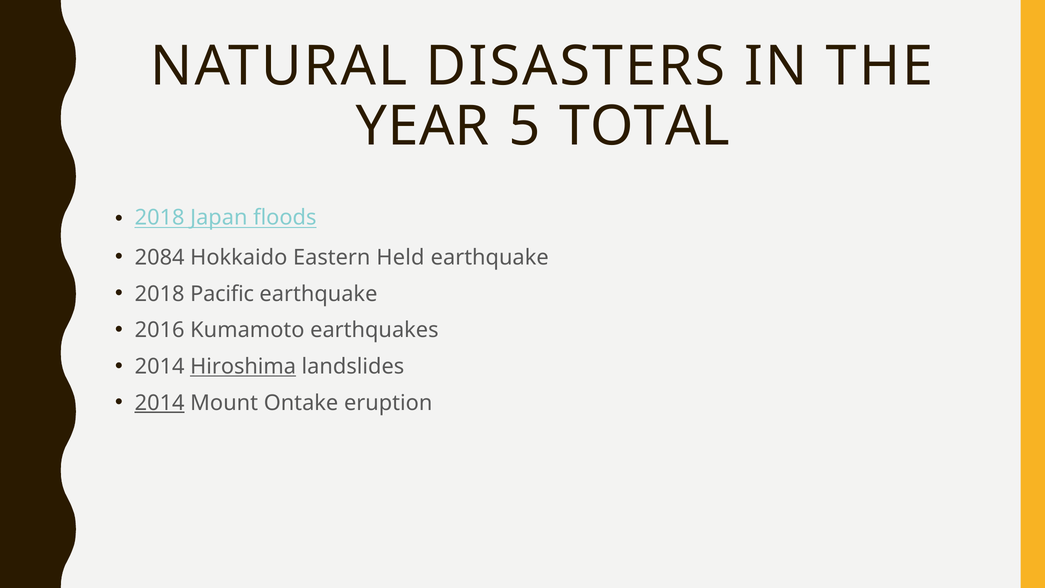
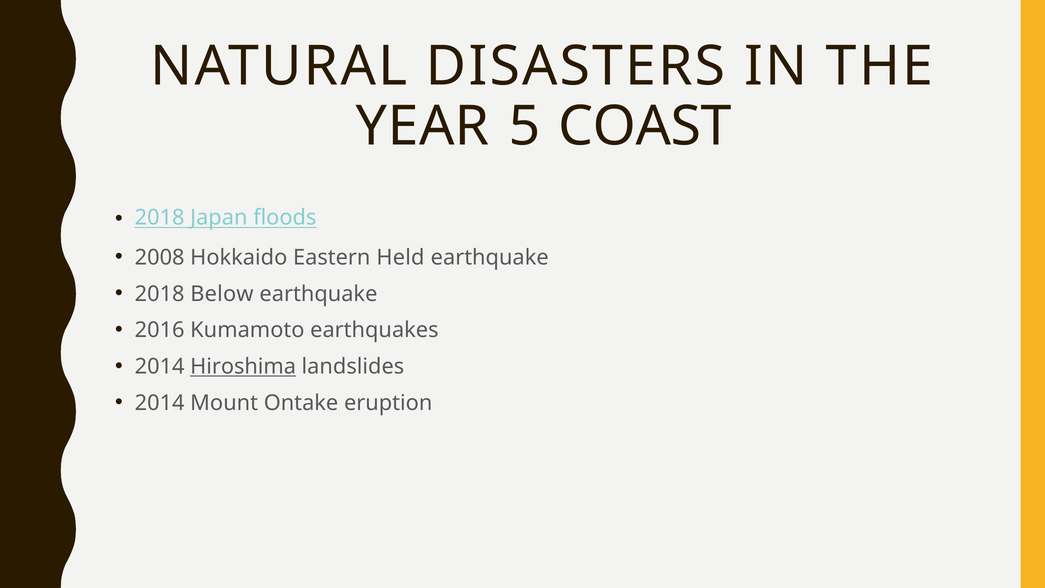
TOTAL: TOTAL -> COAST
2084: 2084 -> 2008
Pacific: Pacific -> Below
2014 at (160, 403) underline: present -> none
